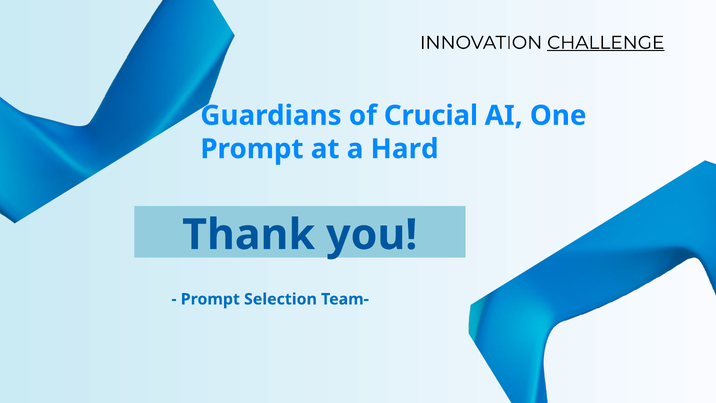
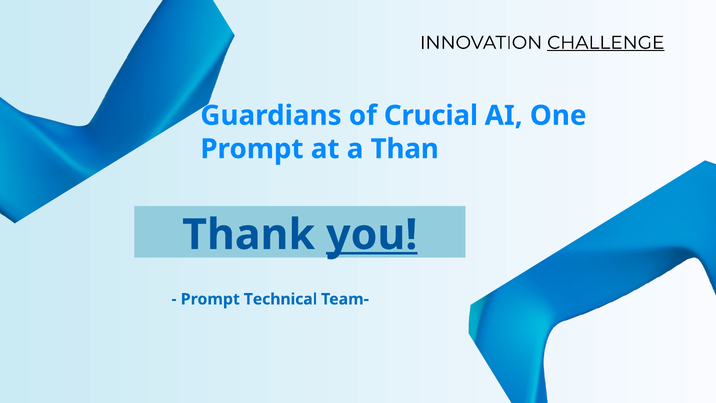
Hard: Hard -> Than
you underline: none -> present
Selection: Selection -> Technical
